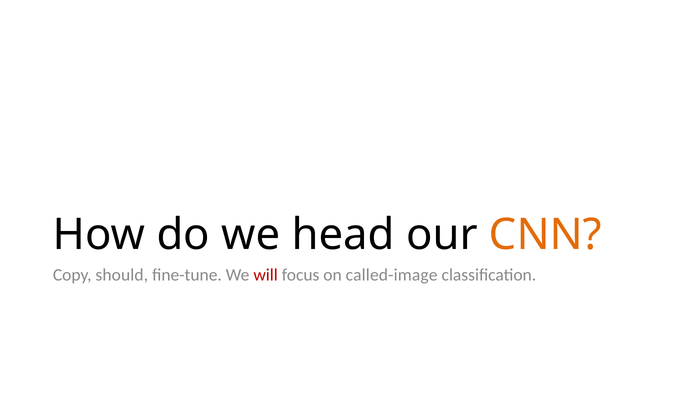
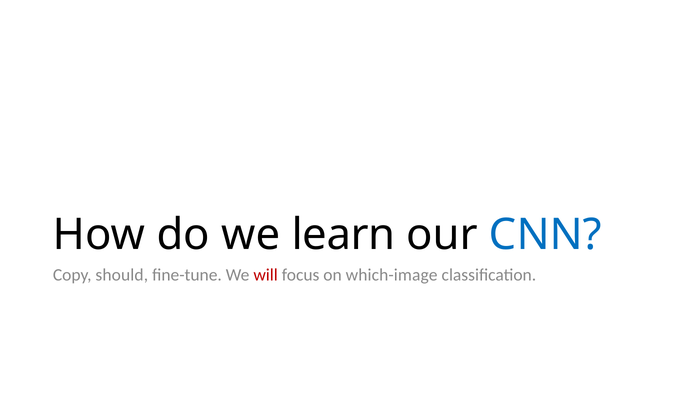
head: head -> learn
CNN colour: orange -> blue
called-image: called-image -> which-image
